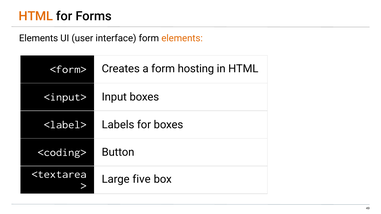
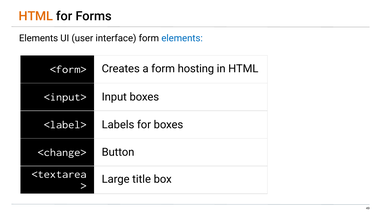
elements at (182, 38) colour: orange -> blue
<coding>: <coding> -> <change>
five: five -> title
